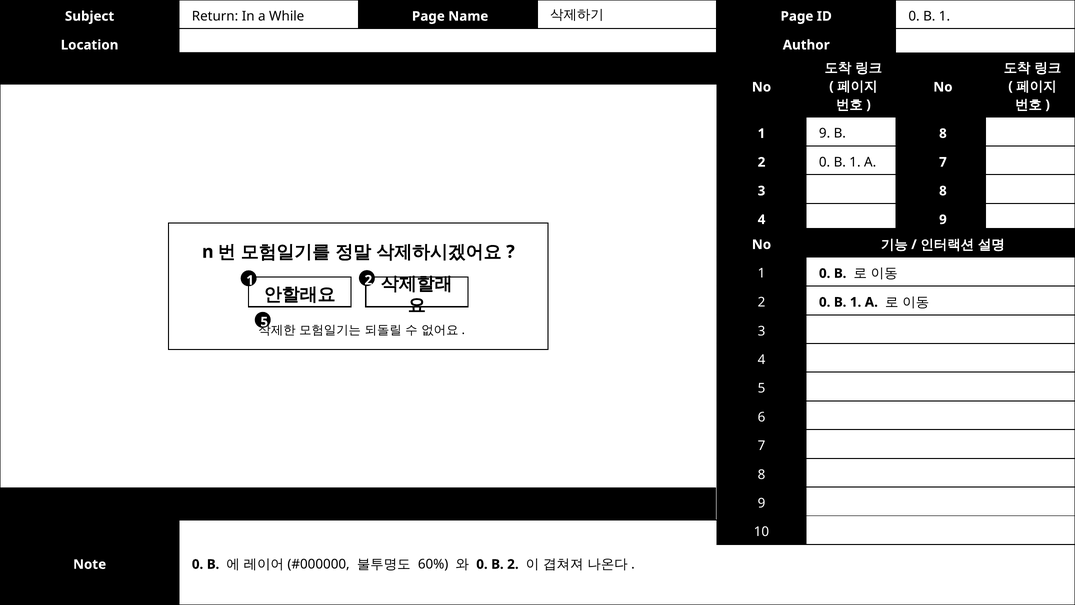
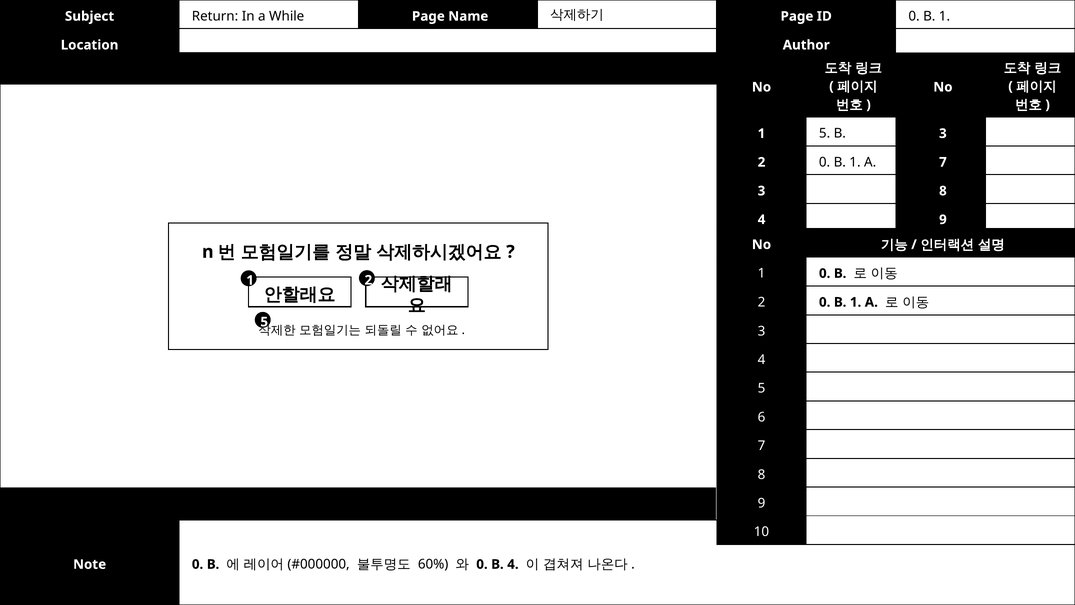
1 9: 9 -> 5
B 8: 8 -> 3
B 2: 2 -> 4
